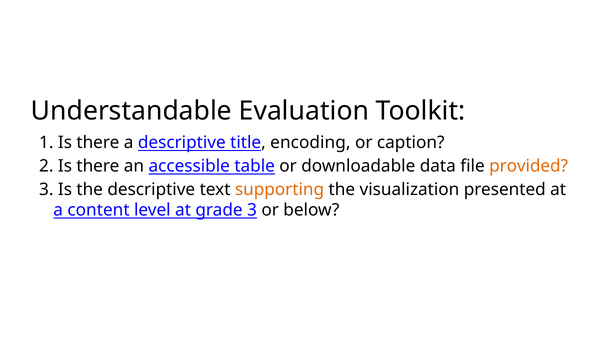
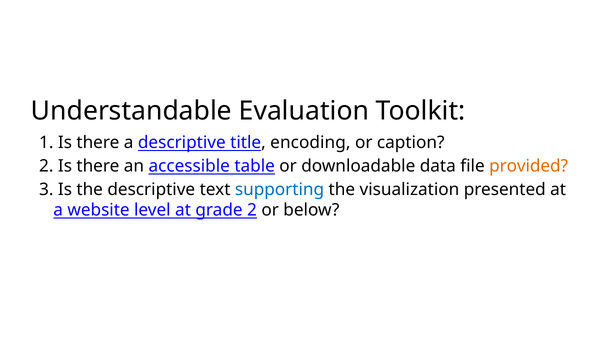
supporting colour: orange -> blue
content: content -> website
grade 3: 3 -> 2
